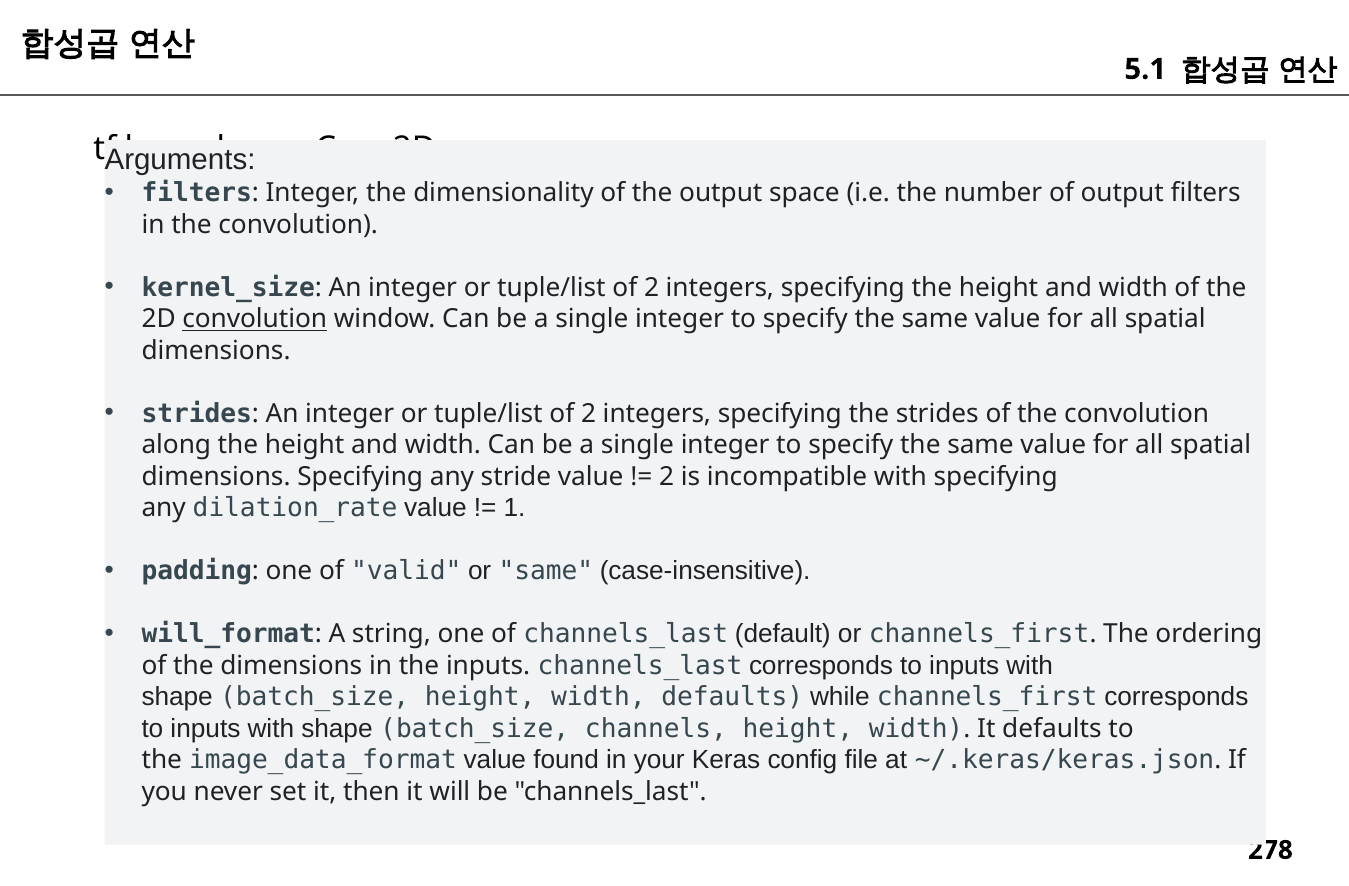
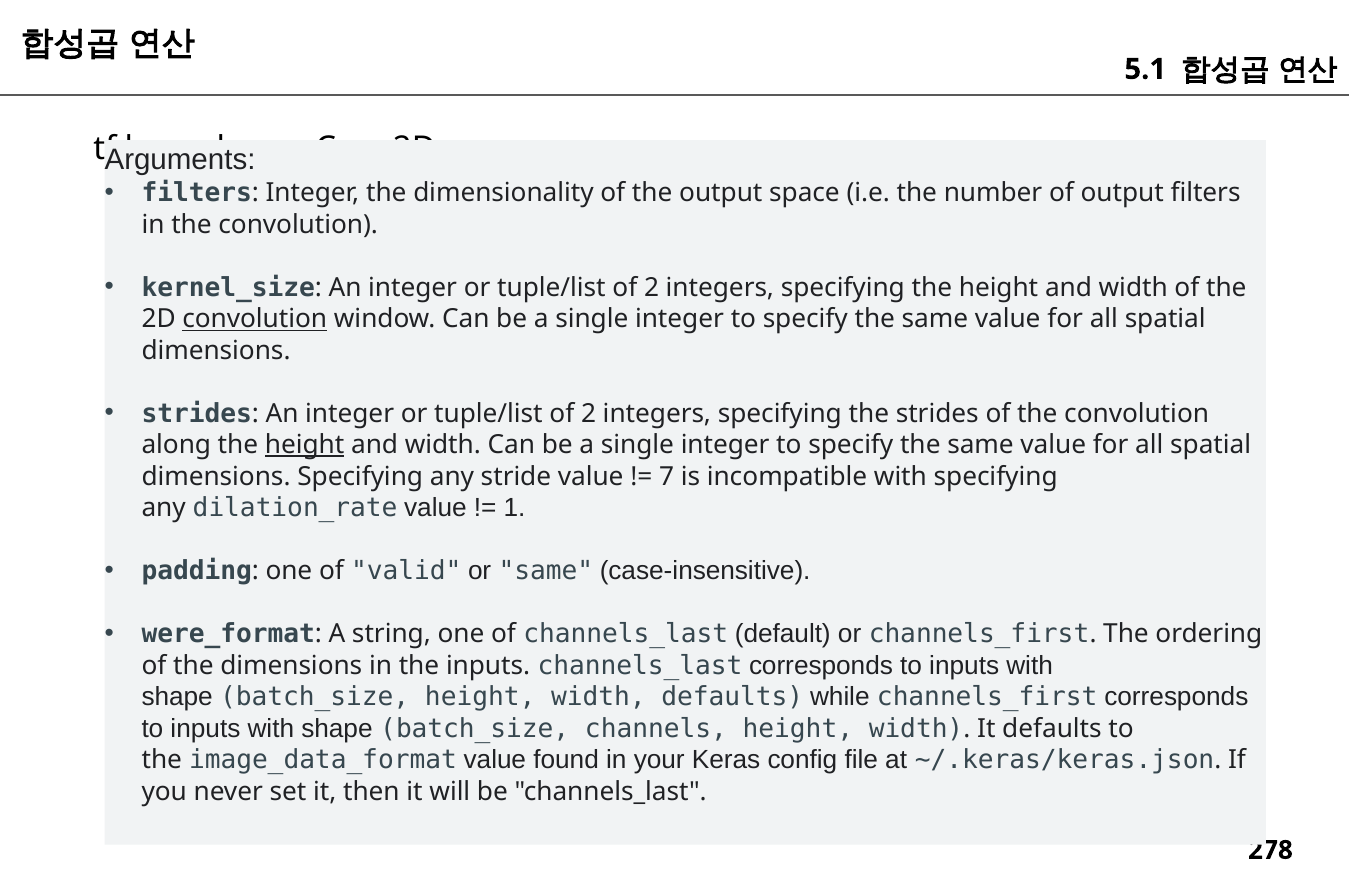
height at (305, 445) underline: none -> present
2 at (667, 477): 2 -> 7
will_format: will_format -> were_format
